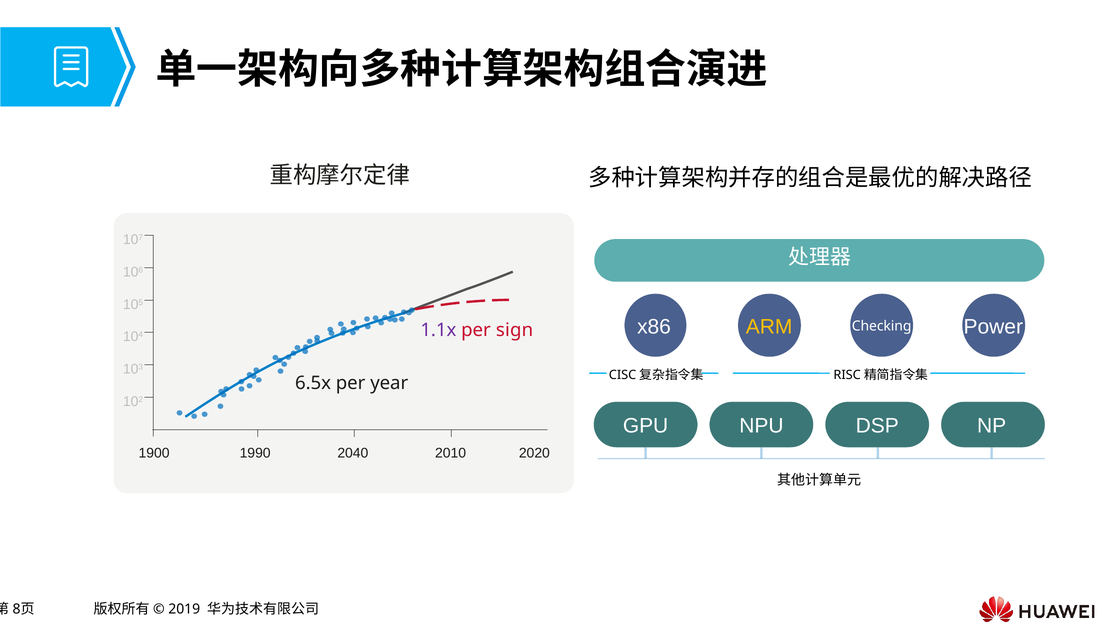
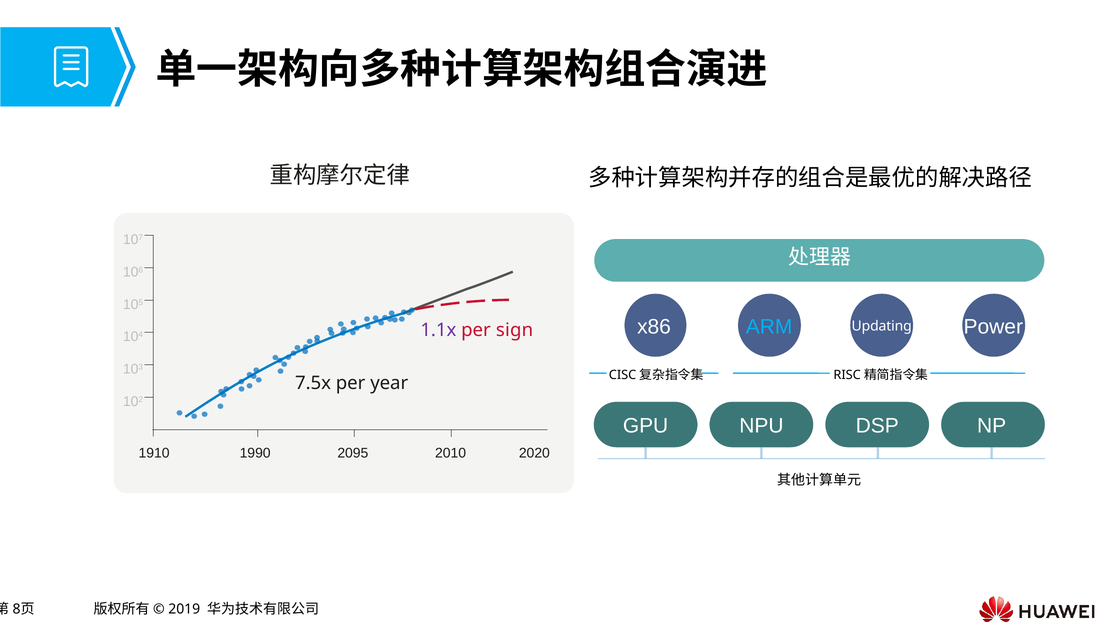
ARM colour: yellow -> light blue
Checking: Checking -> Updating
6.5x: 6.5x -> 7.5x
1900: 1900 -> 1910
2040: 2040 -> 2095
